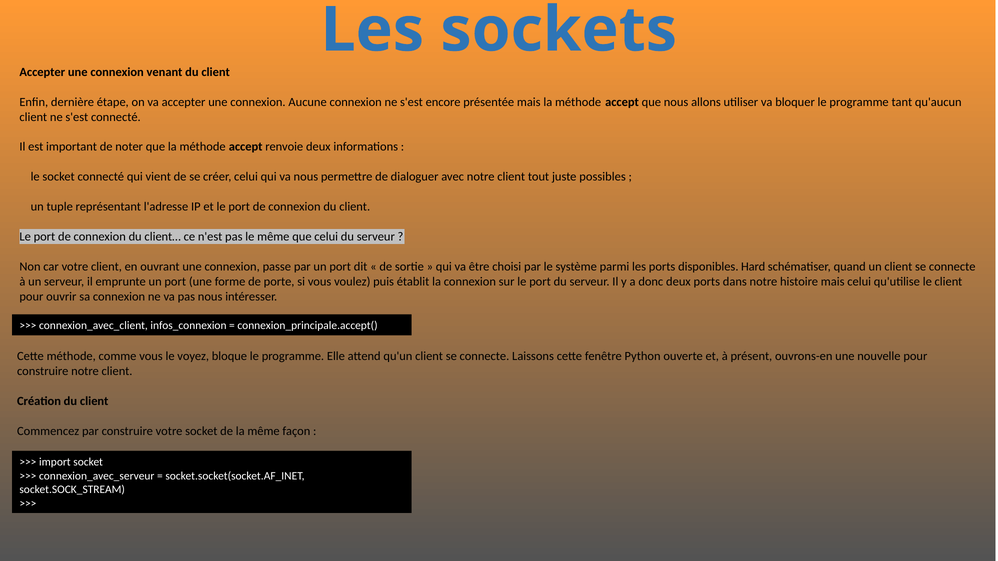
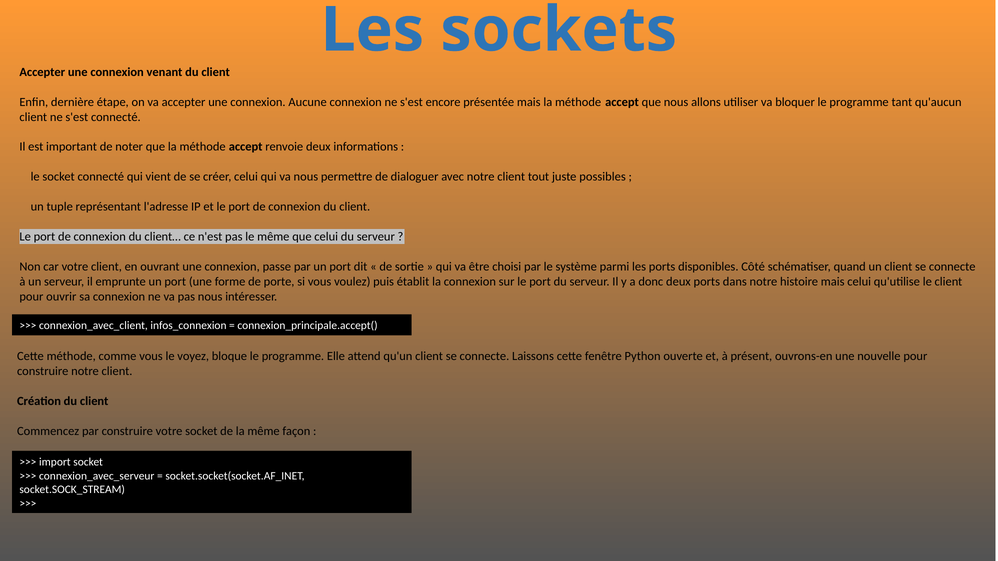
Hard: Hard -> Côté
